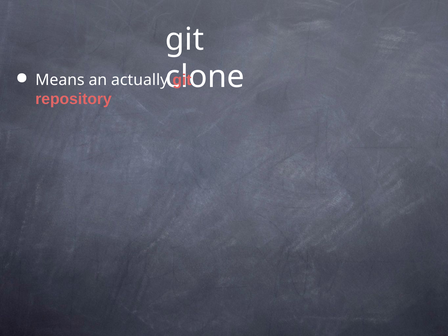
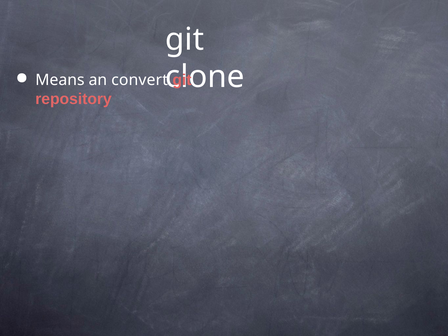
actually: actually -> convert
